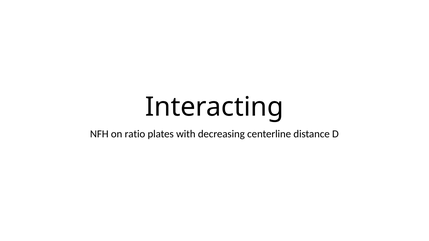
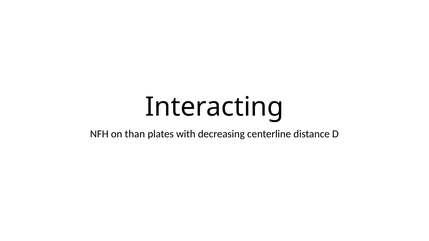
ratio: ratio -> than
